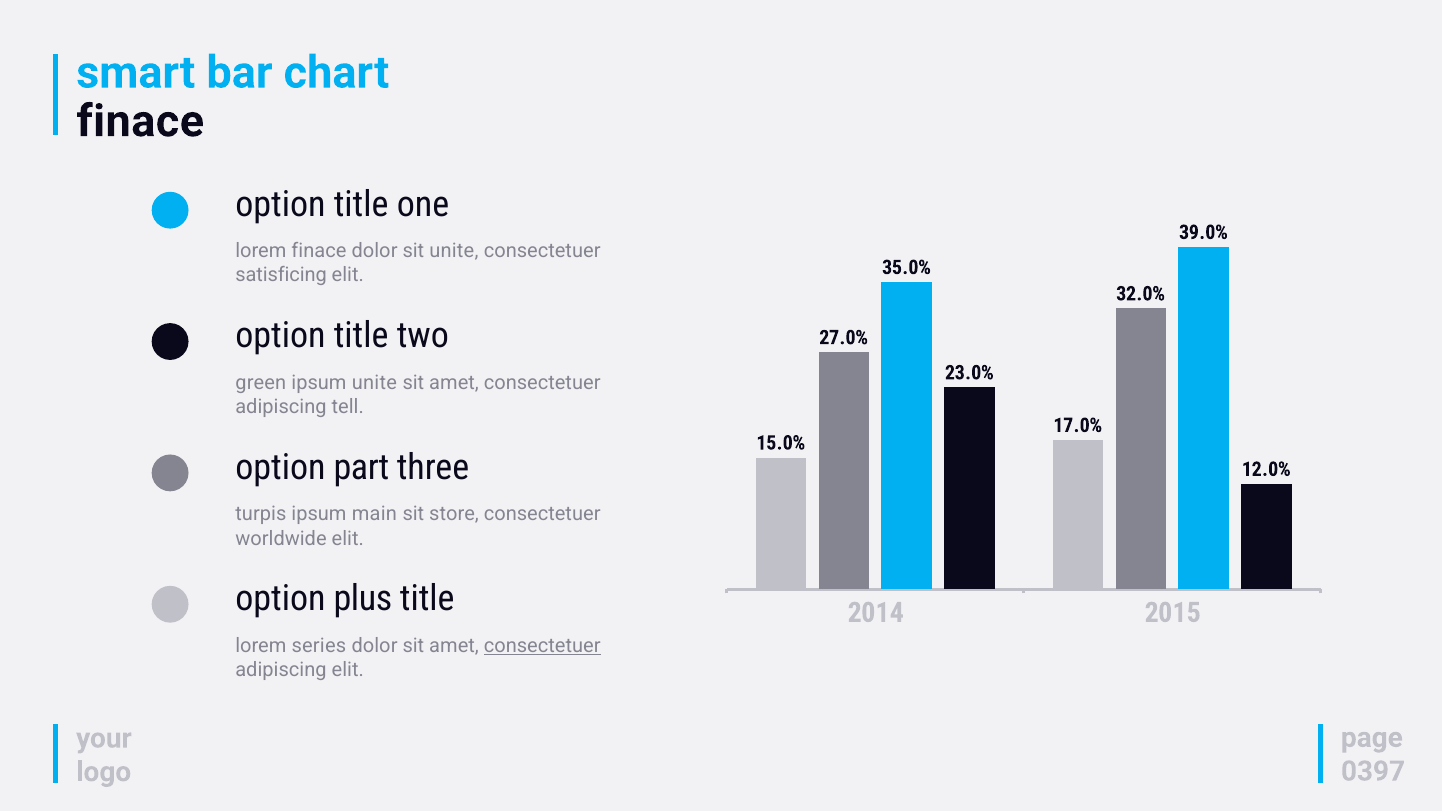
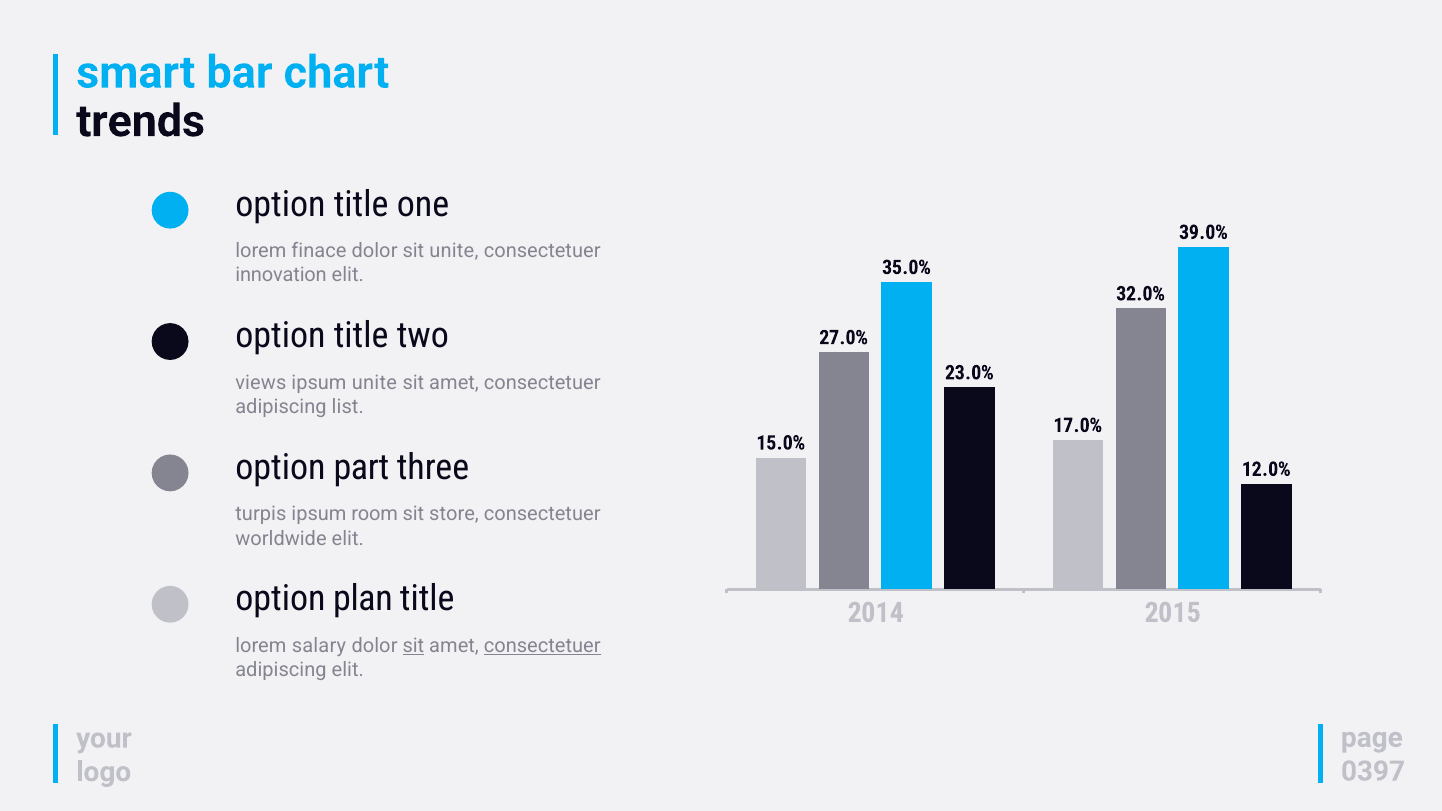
finace at (140, 121): finace -> trends
satisficing: satisficing -> innovation
green: green -> views
tell: tell -> list
main: main -> room
plus: plus -> plan
series: series -> salary
sit at (413, 646) underline: none -> present
